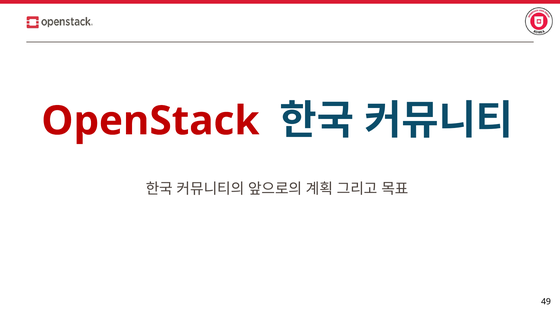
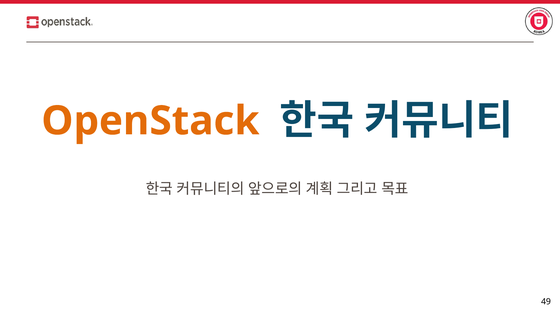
OpenStack colour: red -> orange
